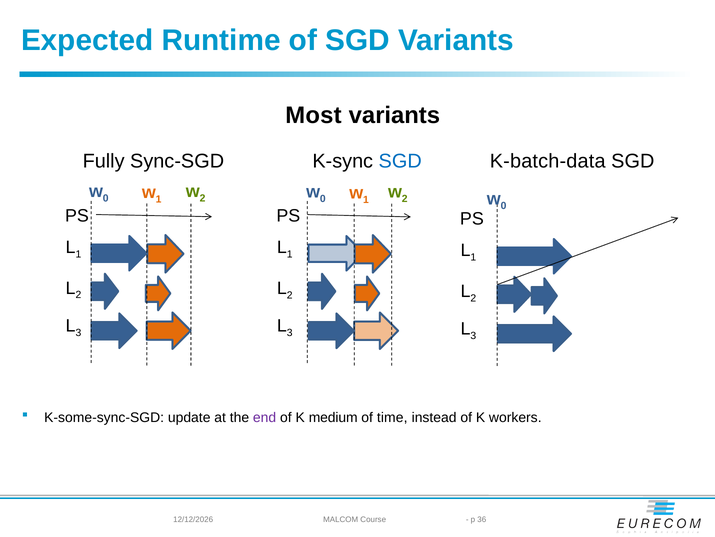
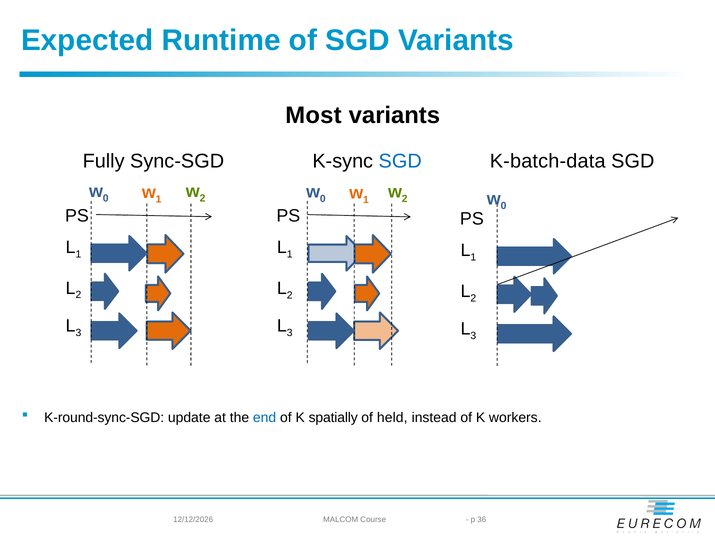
K-some-sync-SGD: K-some-sync-SGD -> K-round-sync-SGD
end colour: purple -> blue
medium: medium -> spatially
time: time -> held
